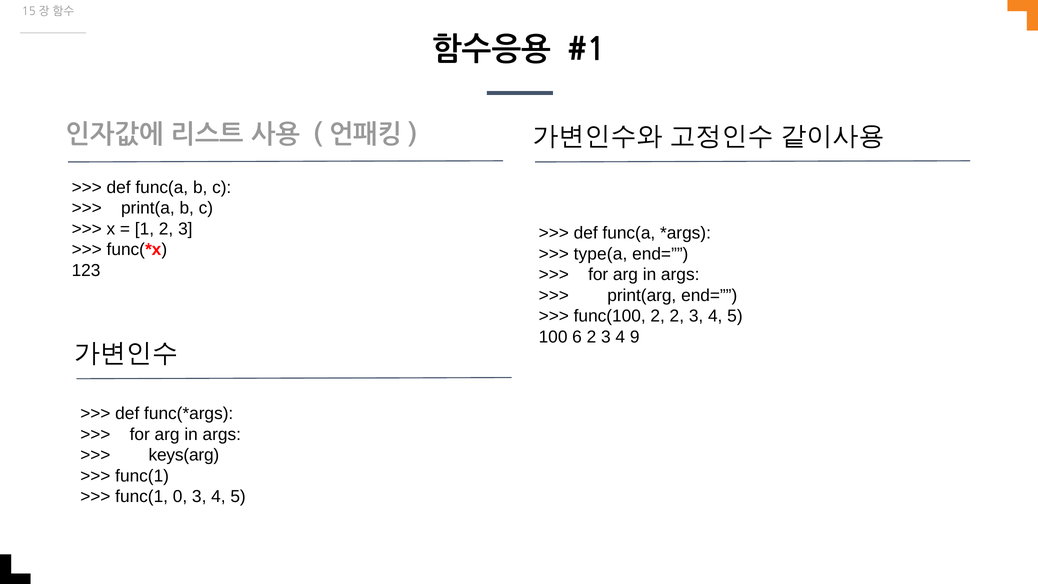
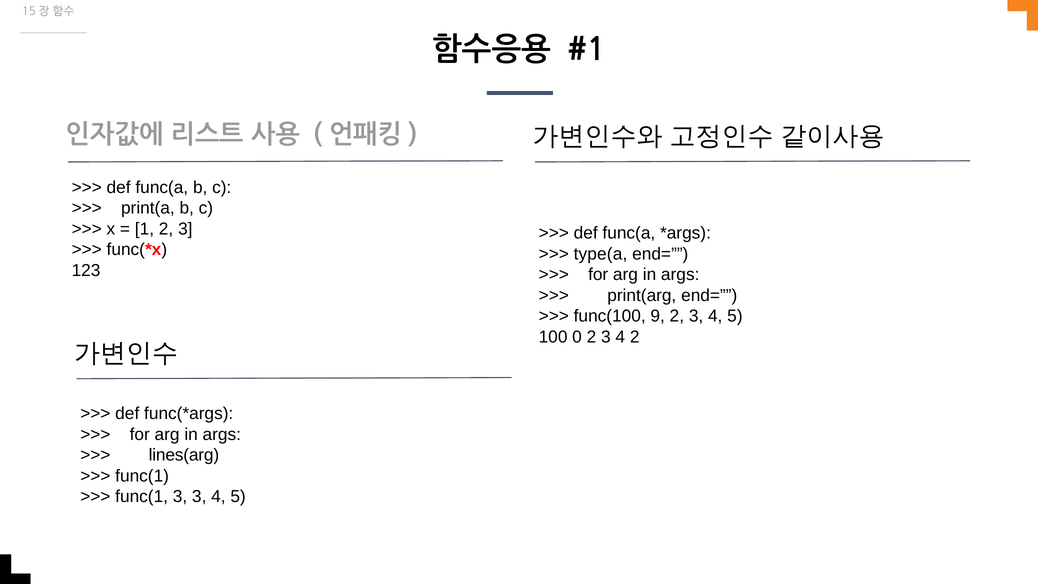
func(100 2: 2 -> 9
6: 6 -> 0
4 9: 9 -> 2
keys(arg: keys(arg -> lines(arg
func(1 0: 0 -> 3
